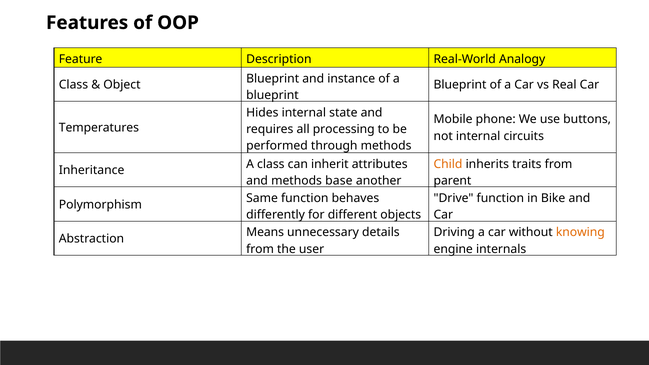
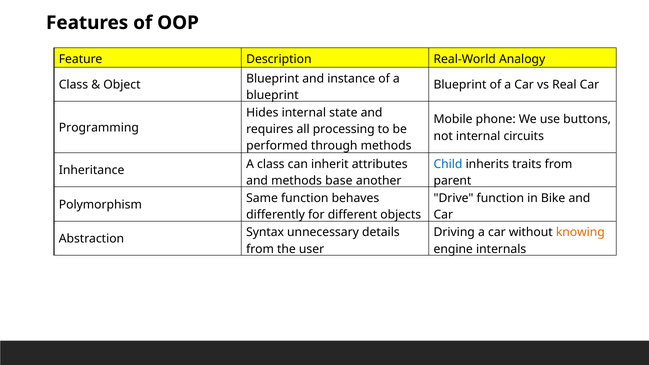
Temperatures: Temperatures -> Programming
Child colour: orange -> blue
Means: Means -> Syntax
